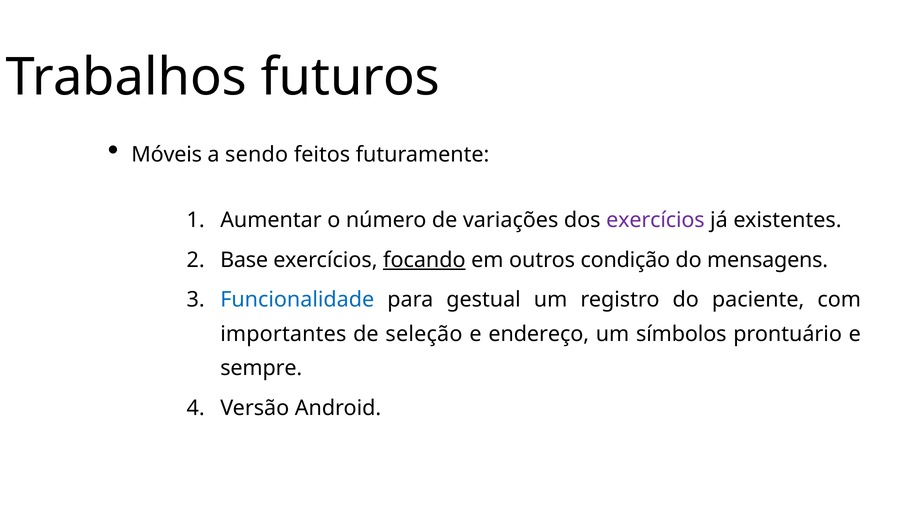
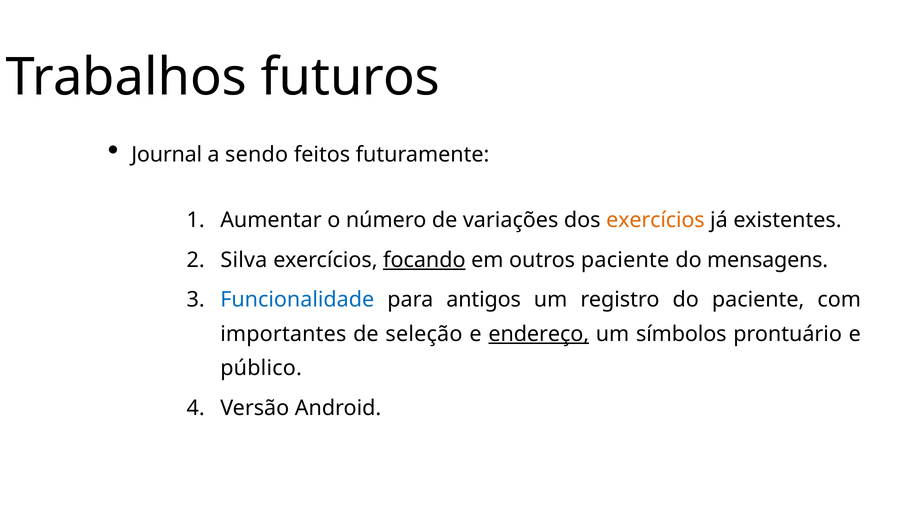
Móveis: Móveis -> Journal
exercícios at (655, 220) colour: purple -> orange
Base: Base -> Silva
outros condição: condição -> paciente
gestual: gestual -> antigos
endereço underline: none -> present
sempre: sempre -> público
